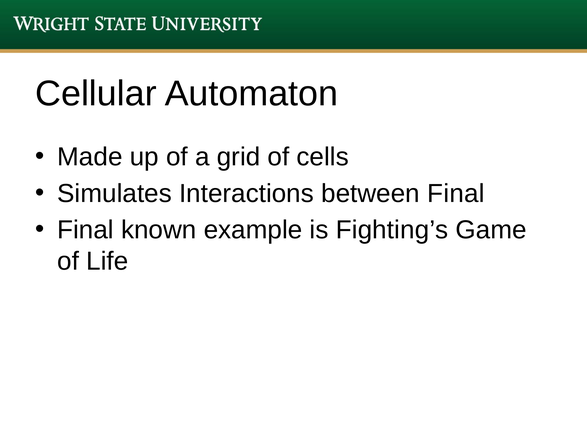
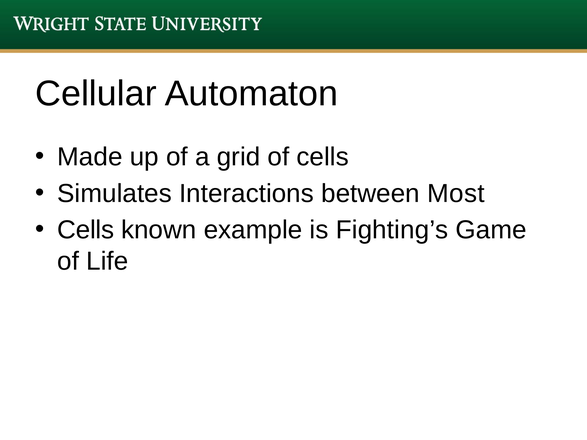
between Final: Final -> Most
Final at (86, 230): Final -> Cells
